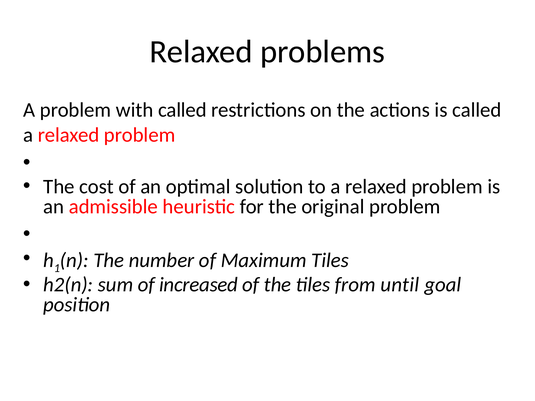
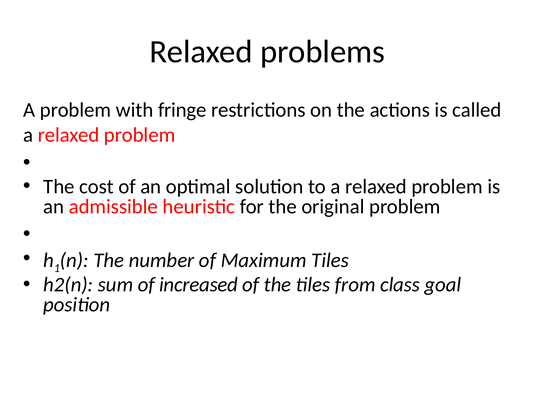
with called: called -> fringe
until: until -> class
